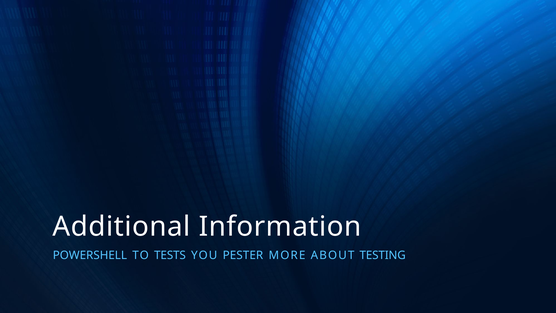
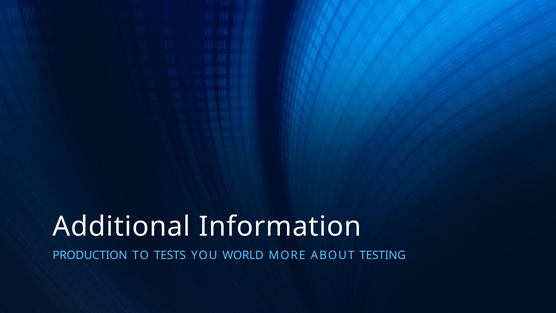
POWERSHELL: POWERSHELL -> PRODUCTION
PESTER: PESTER -> WORLD
